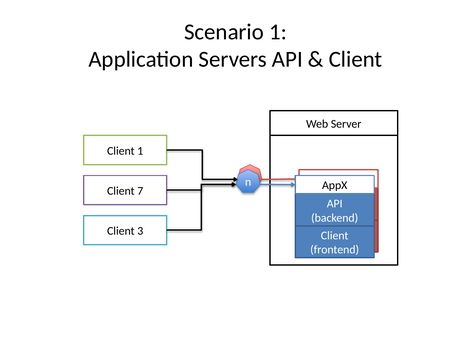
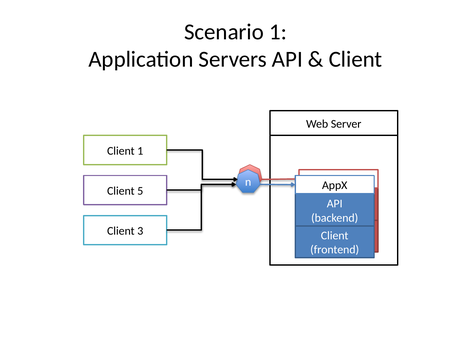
7: 7 -> 5
